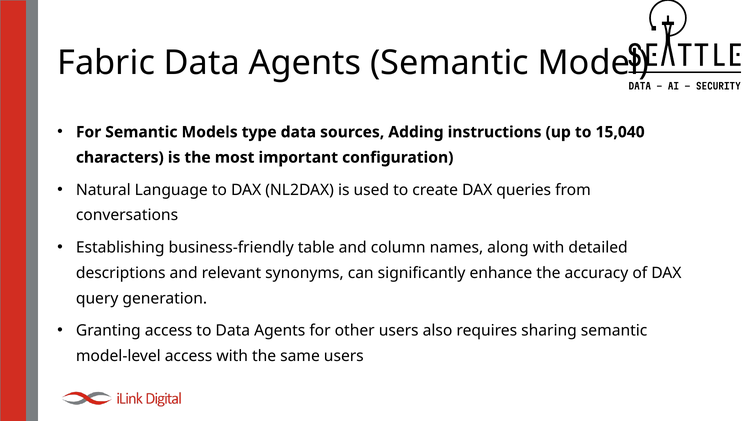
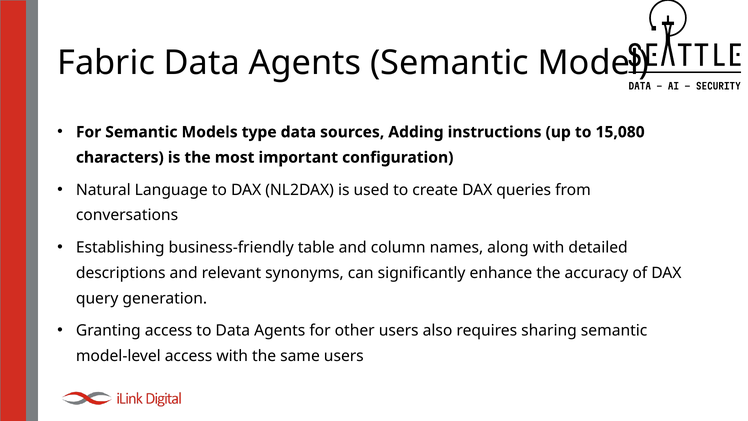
15,040: 15,040 -> 15,080
